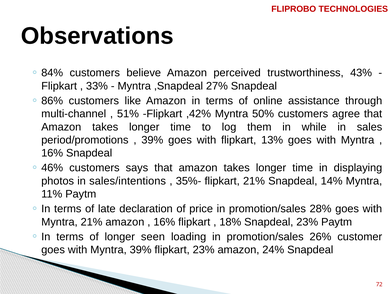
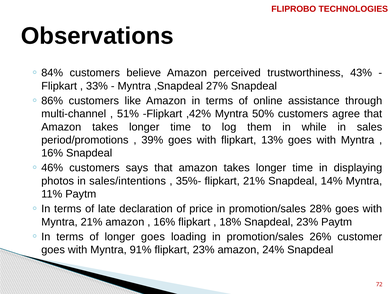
longer seen: seen -> goes
Myntra 39%: 39% -> 91%
